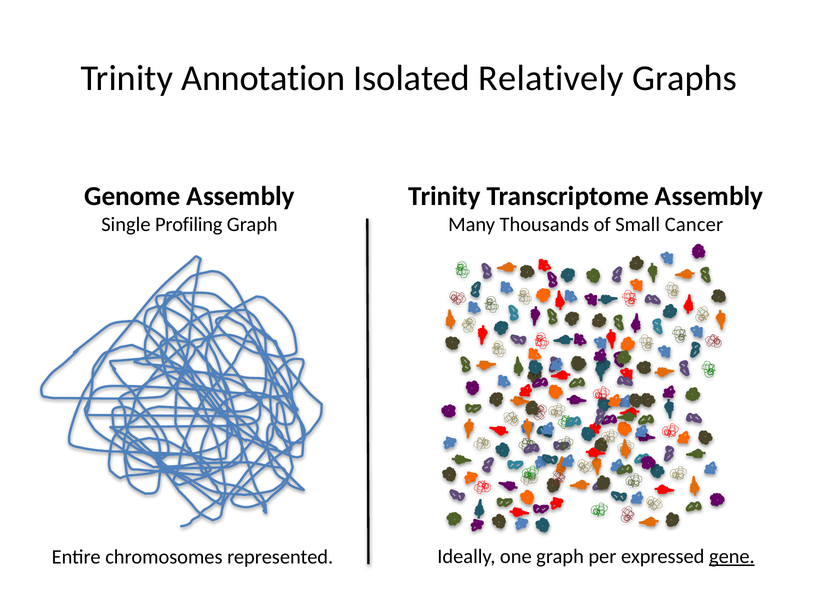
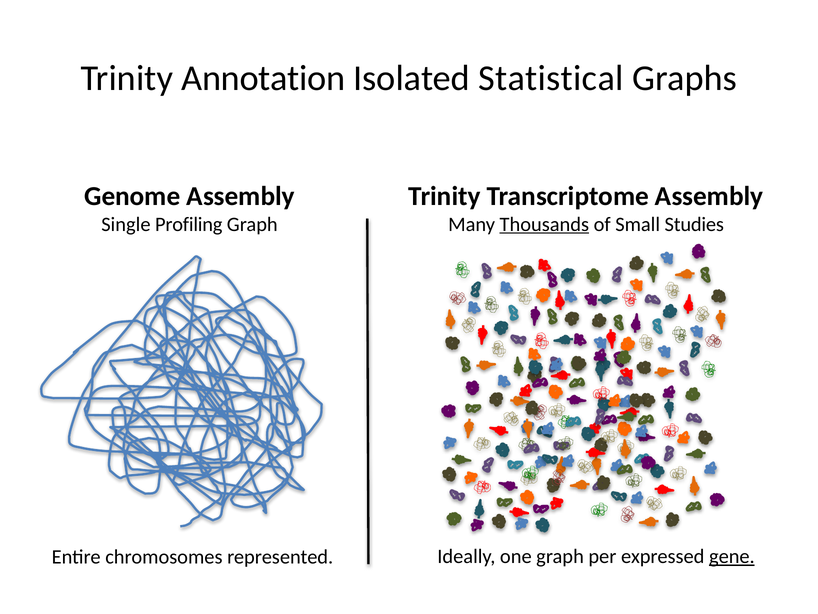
Relatively: Relatively -> Statistical
Thousands underline: none -> present
Cancer: Cancer -> Studies
